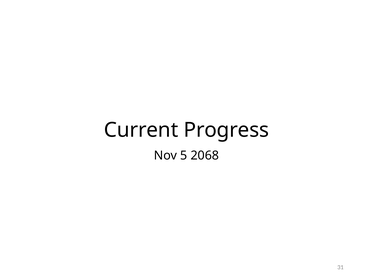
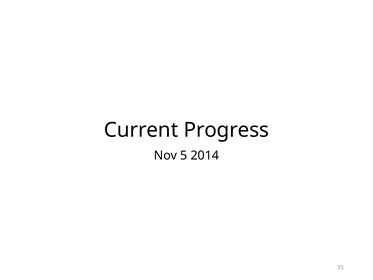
2068: 2068 -> 2014
